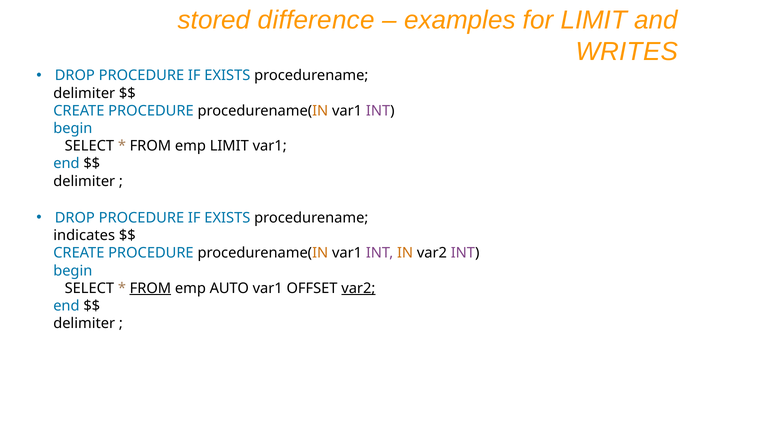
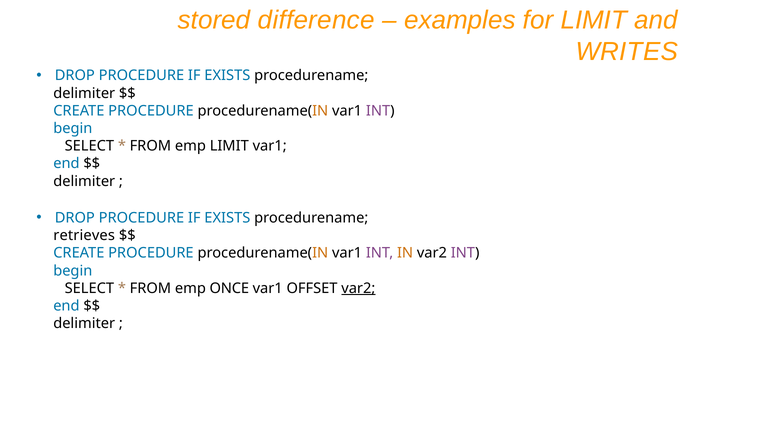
indicates: indicates -> retrieves
FROM at (150, 288) underline: present -> none
AUTO: AUTO -> ONCE
